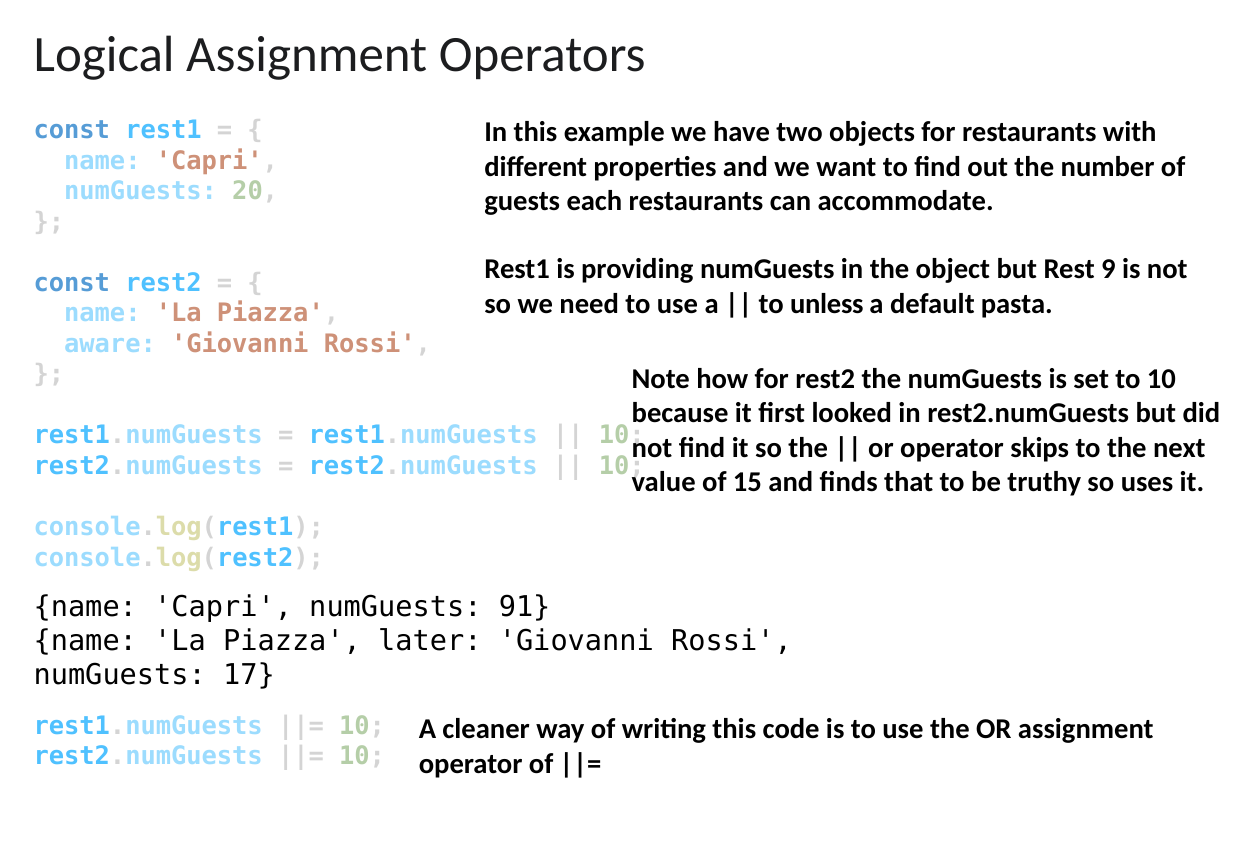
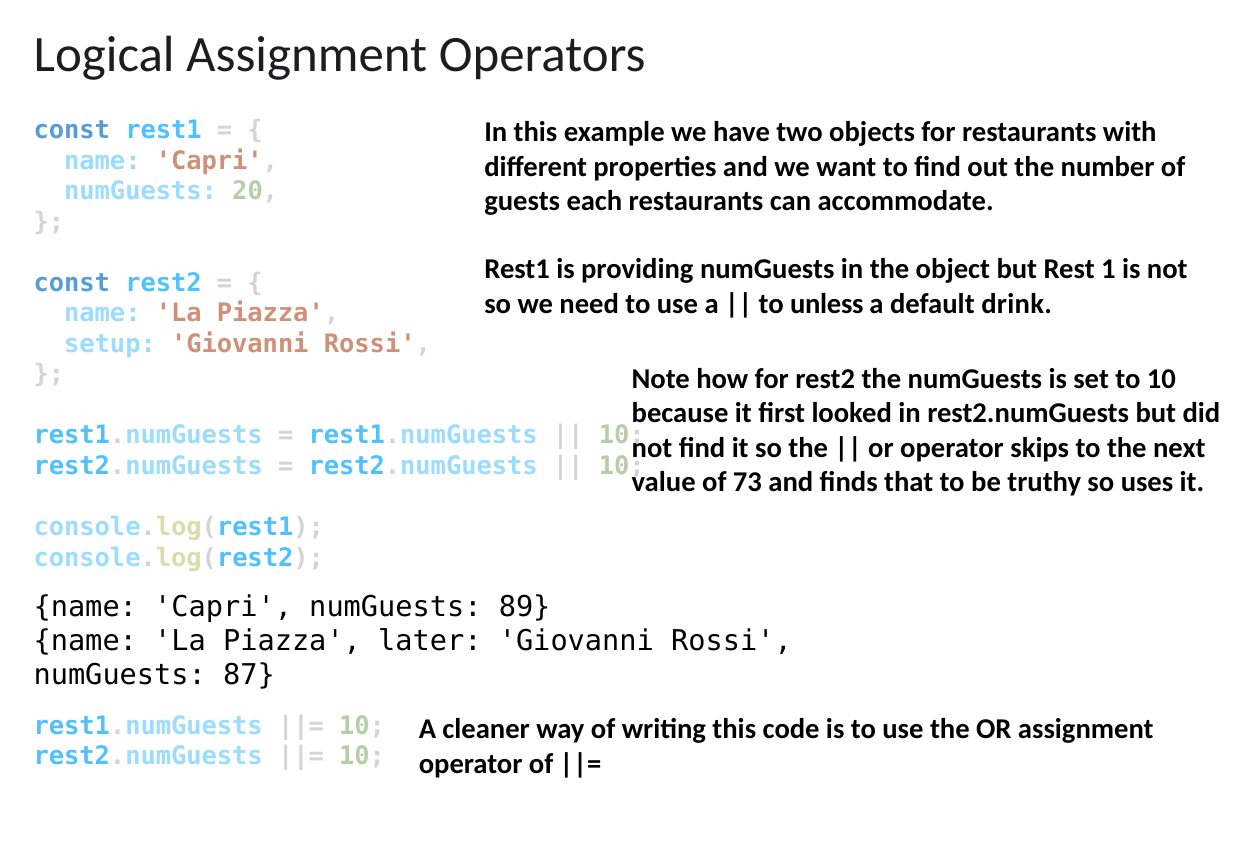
9: 9 -> 1
pasta: pasta -> drink
aware: aware -> setup
15: 15 -> 73
91: 91 -> 89
17: 17 -> 87
